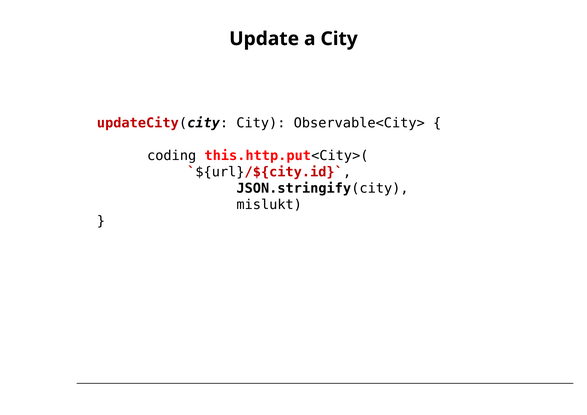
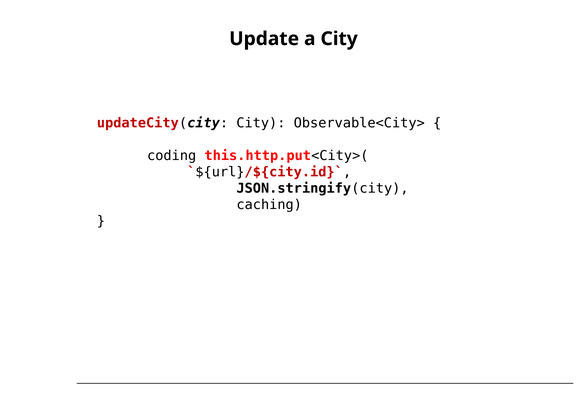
mislukt: mislukt -> caching
